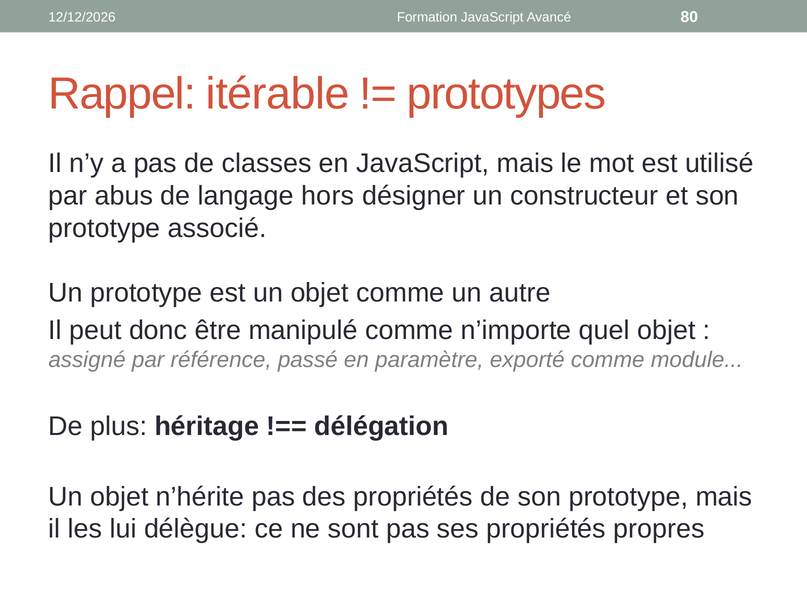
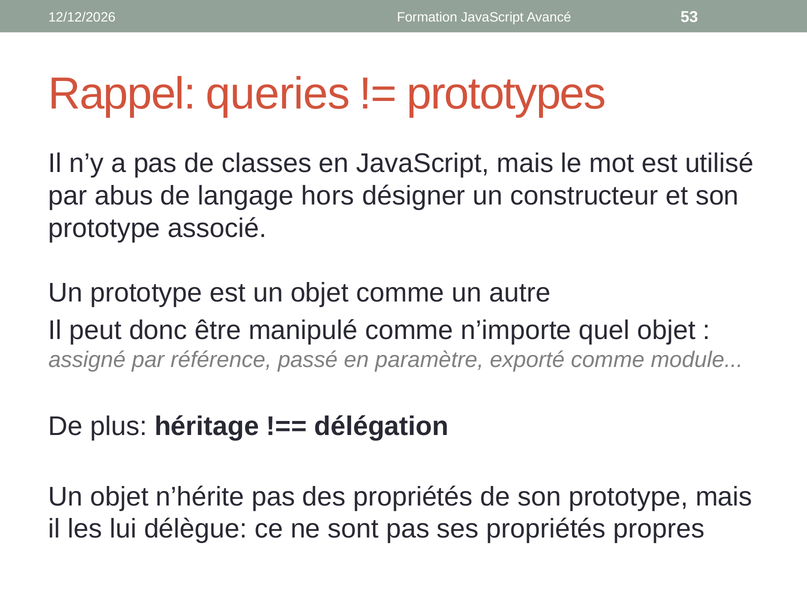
80: 80 -> 53
itérable: itérable -> queries
